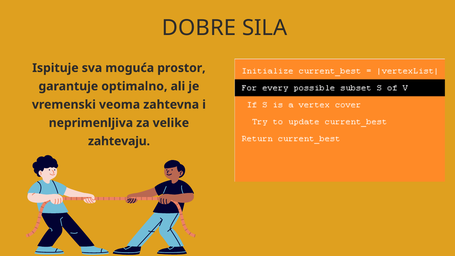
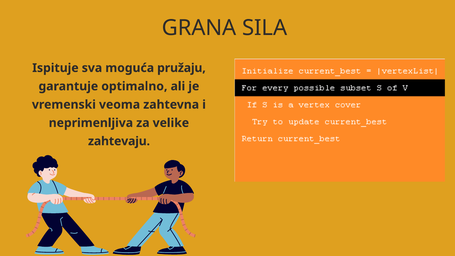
DOBRE: DOBRE -> GRANA
prostor: prostor -> pružaju
